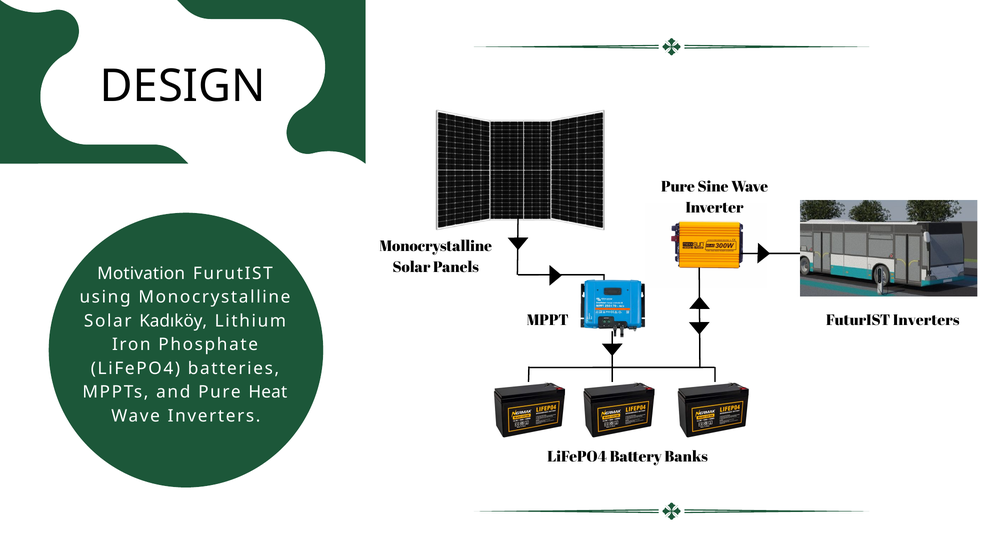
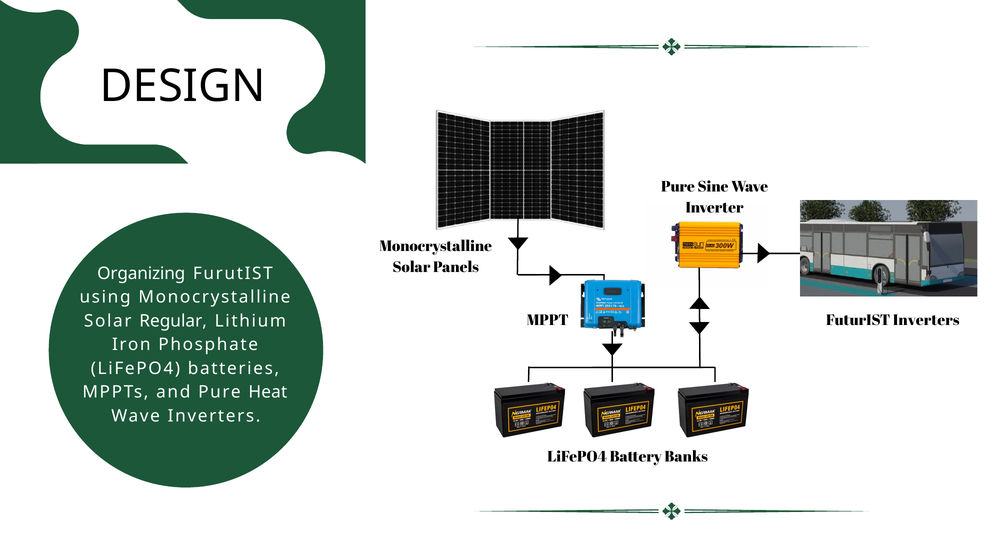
Motivation: Motivation -> Organizing
Kadıköy: Kadıköy -> Regular
